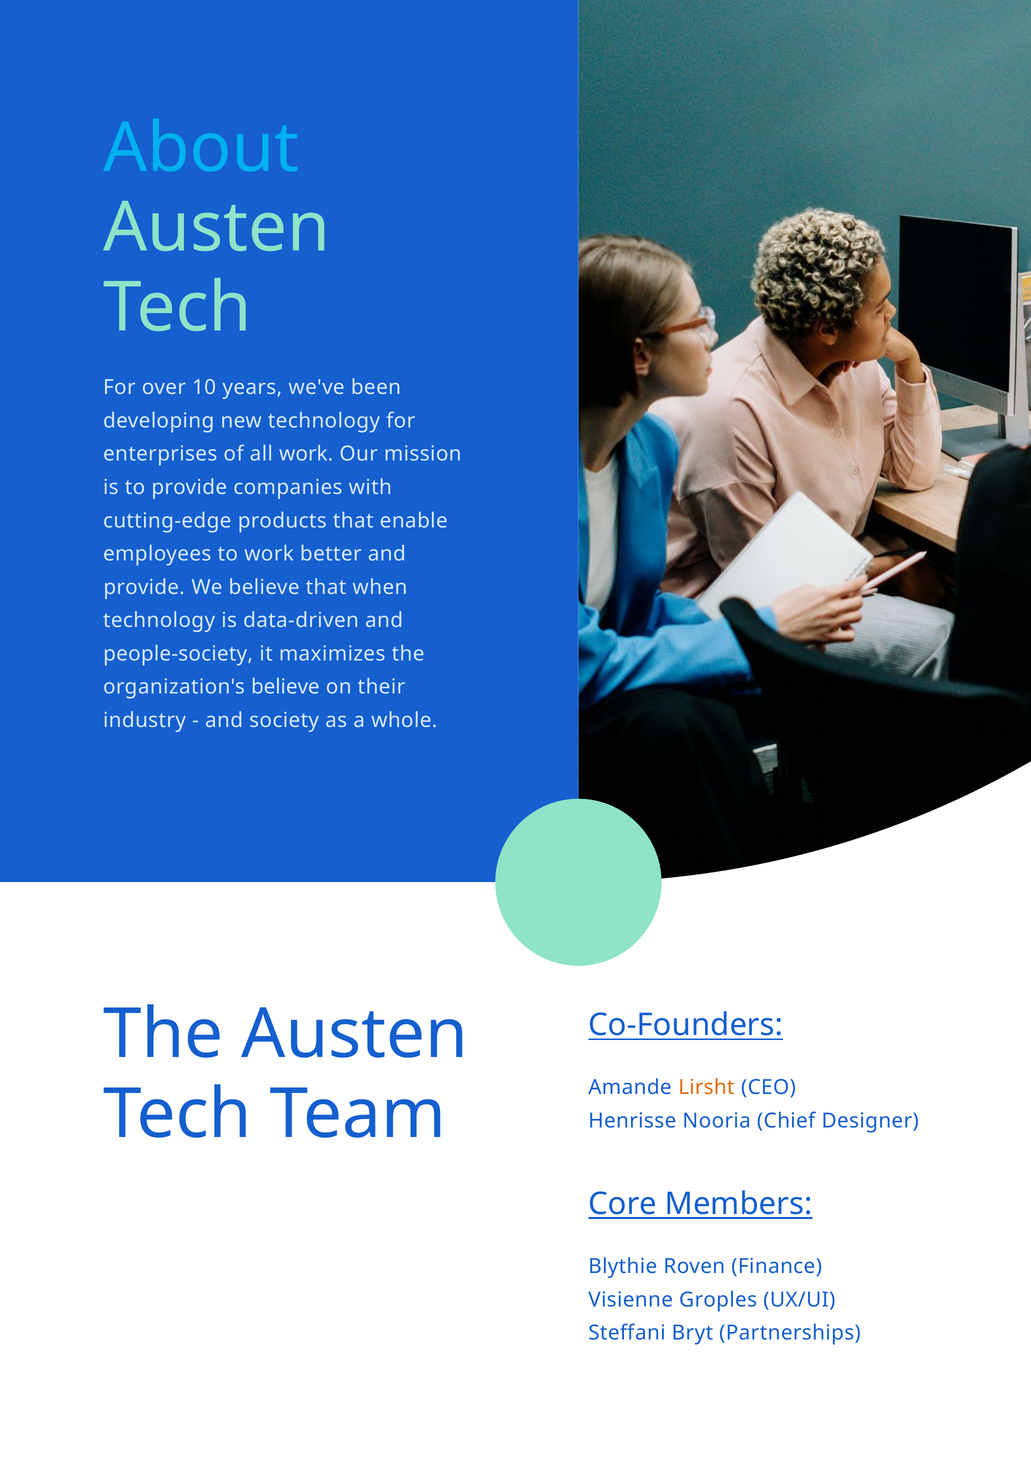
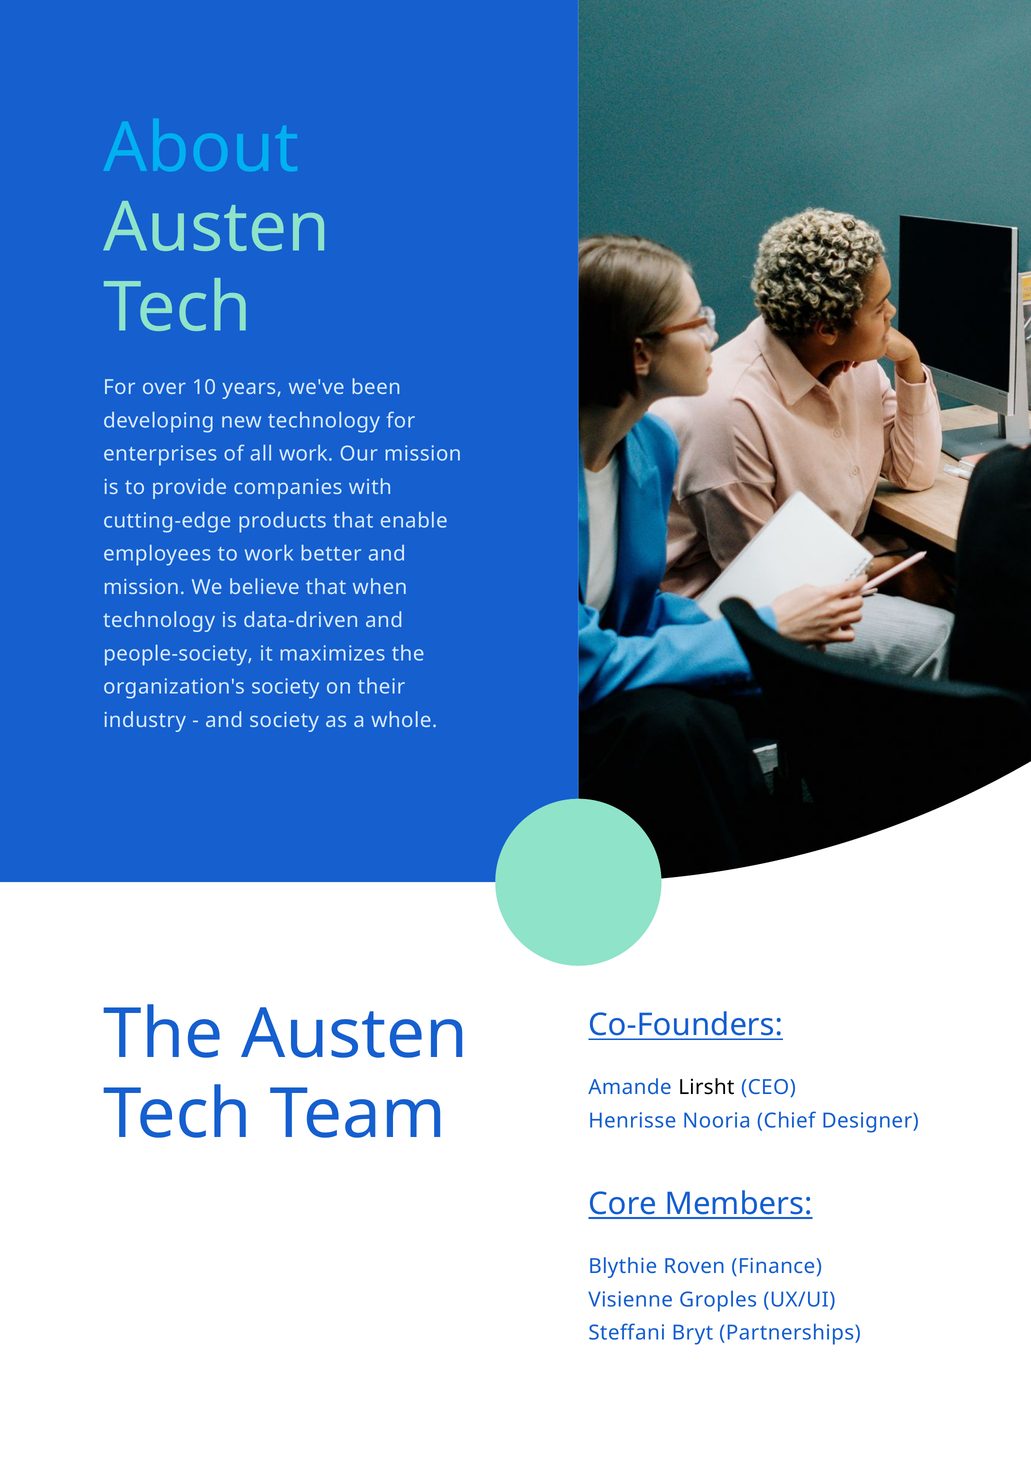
provide at (144, 587): provide -> mission
organization's believe: believe -> society
Lirsht colour: orange -> black
